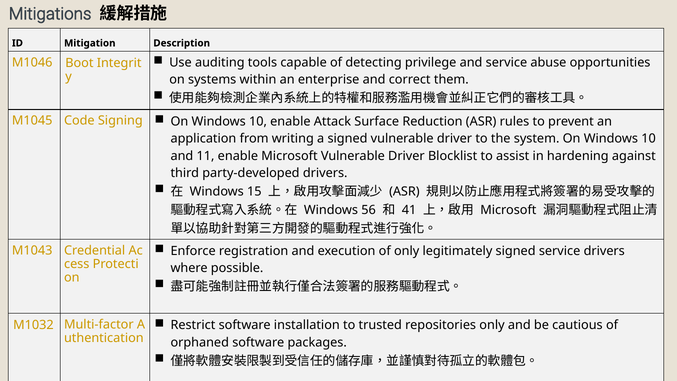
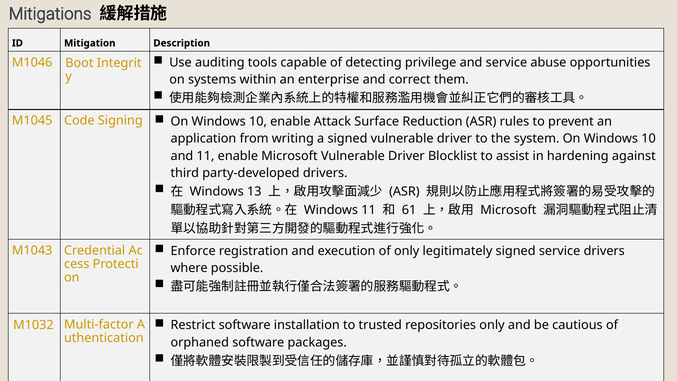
15: 15 -> 13
Windows 56: 56 -> 11
41: 41 -> 61
